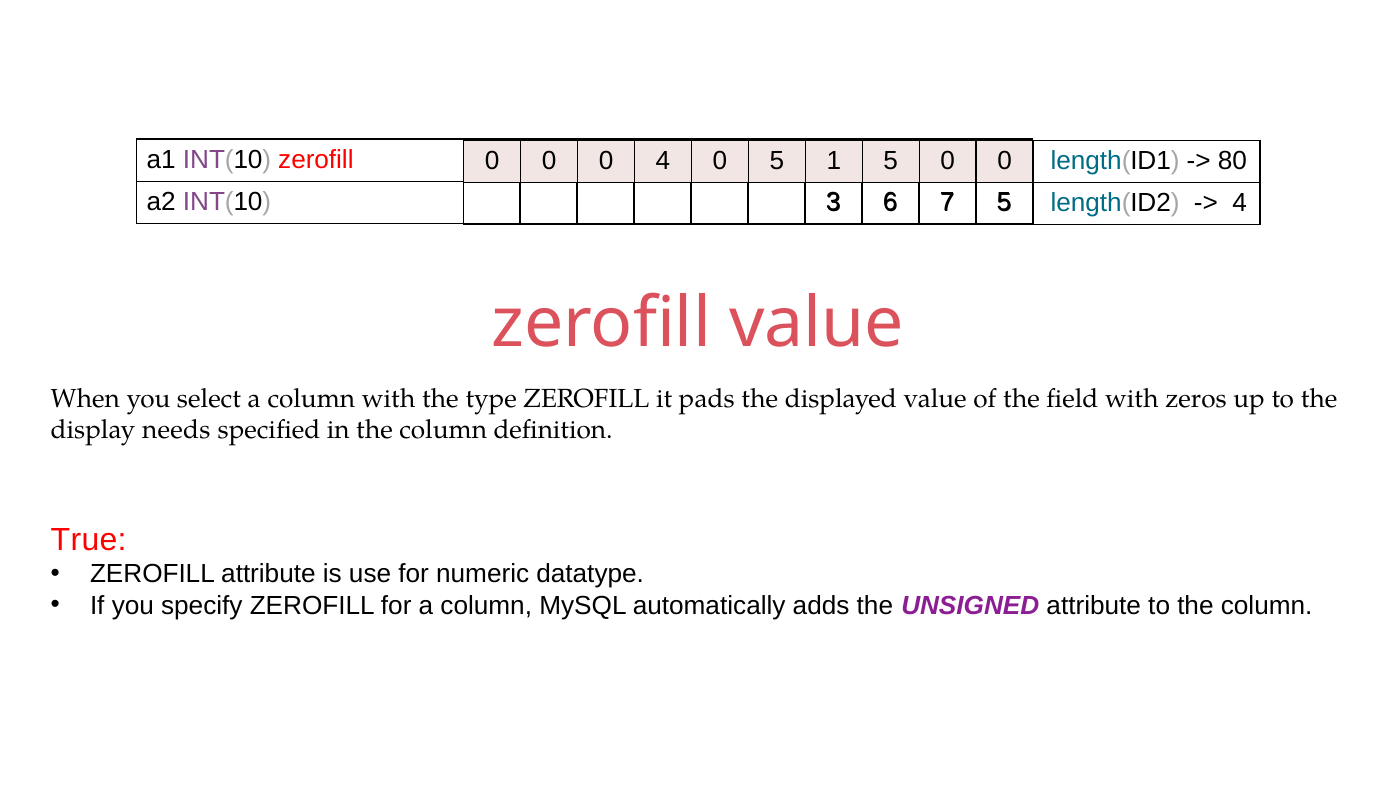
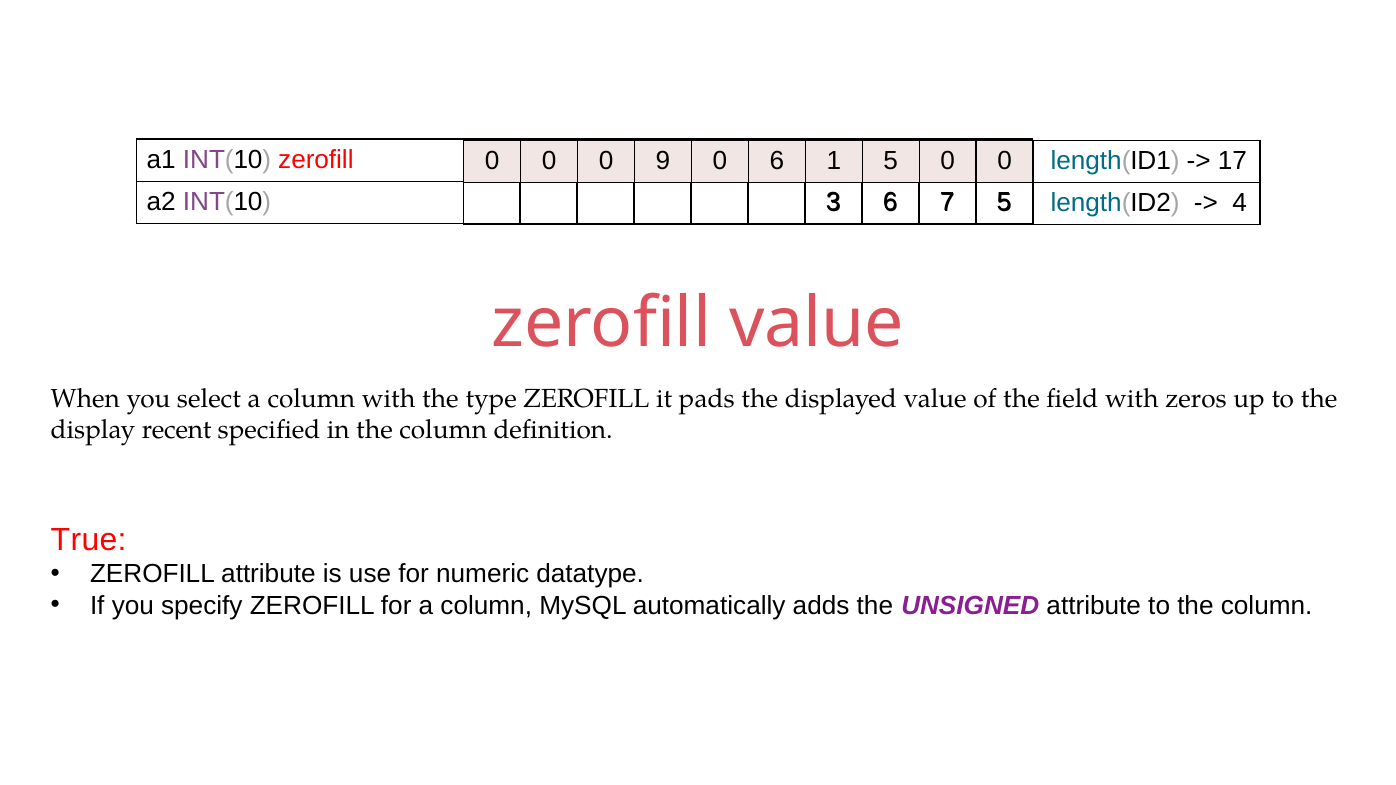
0 4: 4 -> 9
0 5: 5 -> 6
80: 80 -> 17
needs: needs -> recent
